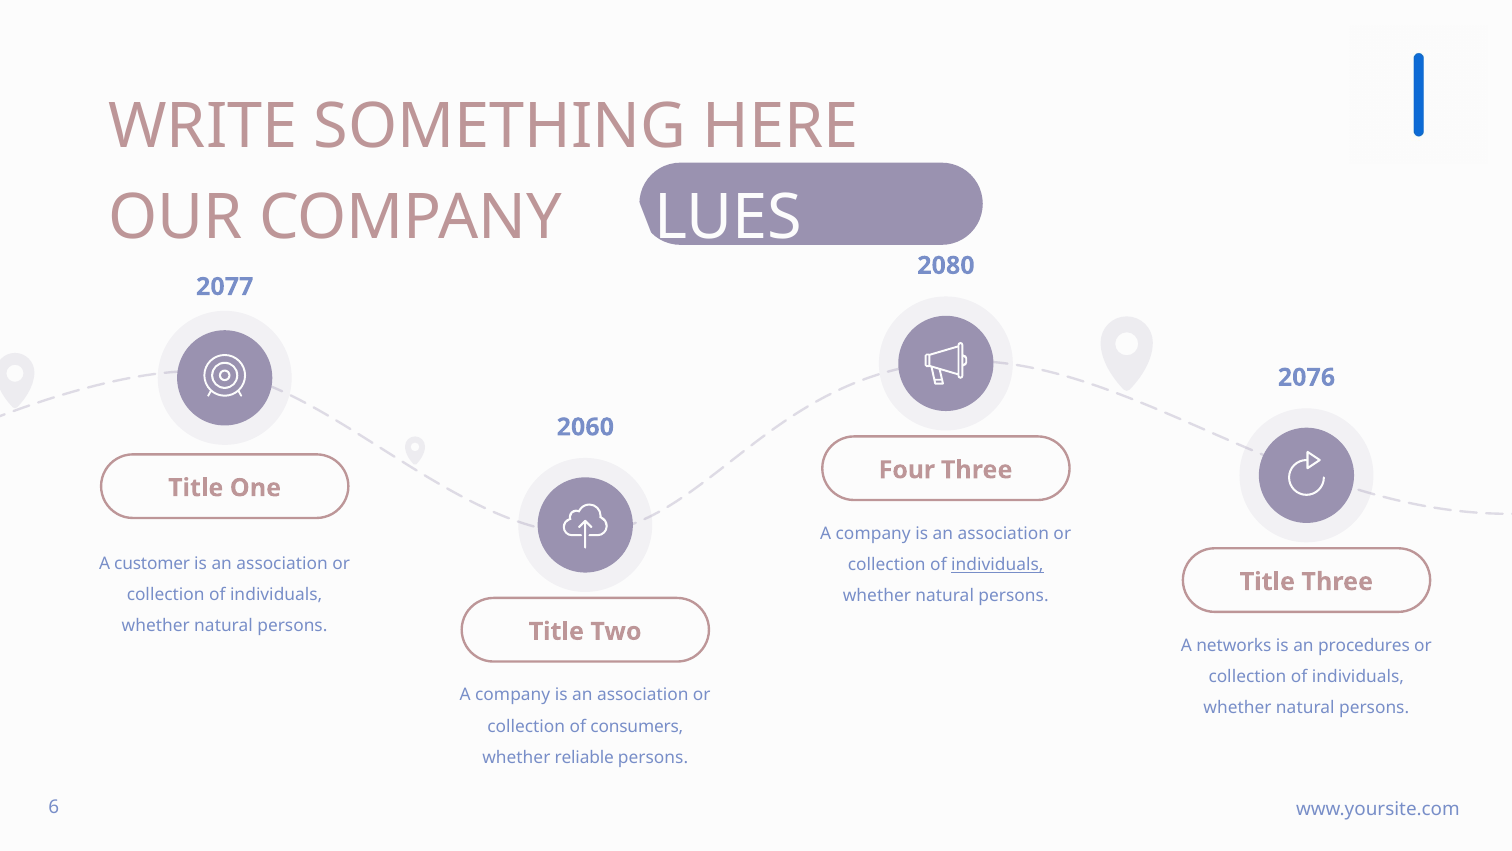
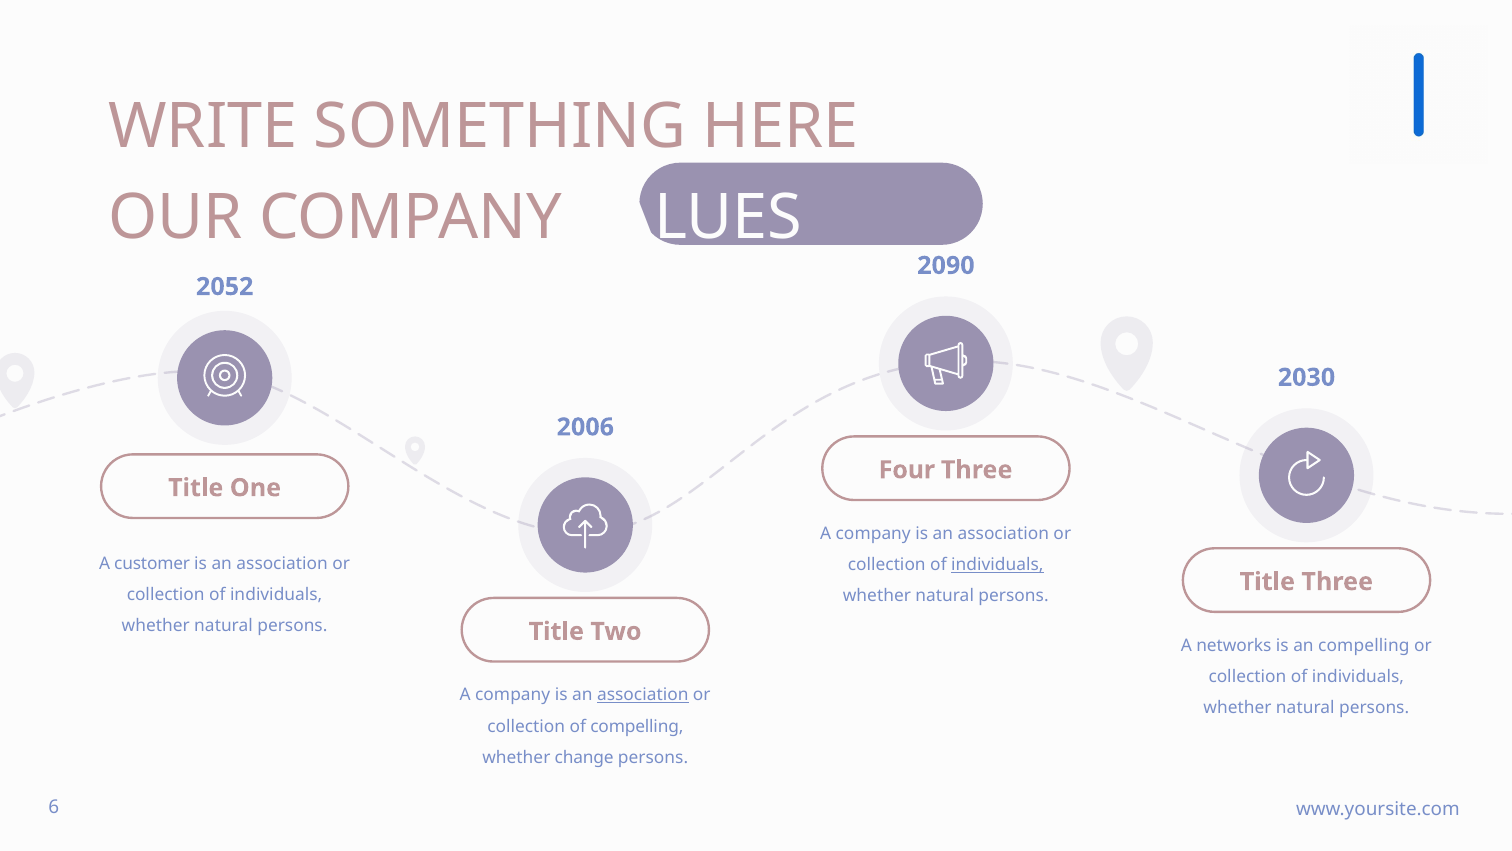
2080: 2080 -> 2090
2077: 2077 -> 2052
2076: 2076 -> 2030
2060: 2060 -> 2006
an procedures: procedures -> compelling
association at (643, 695) underline: none -> present
of consumers: consumers -> compelling
reliable: reliable -> change
